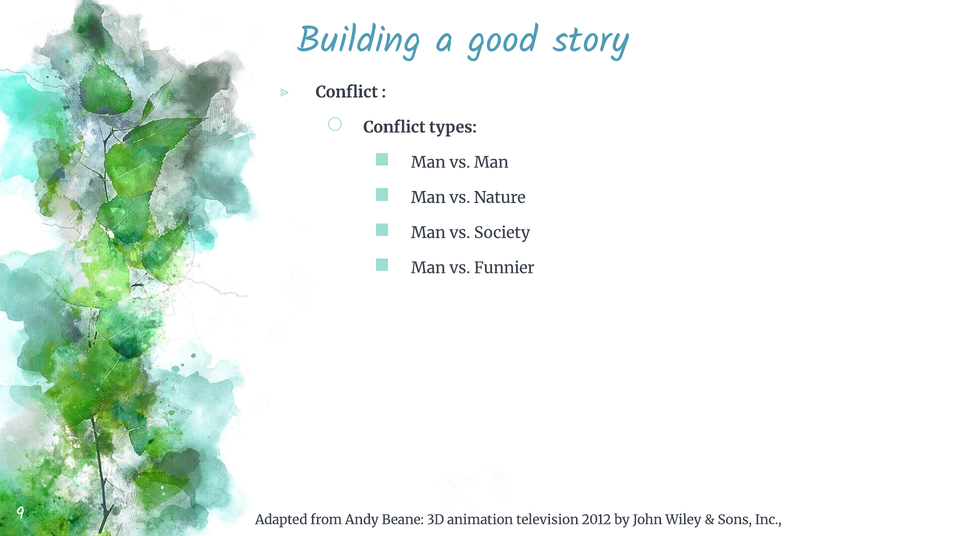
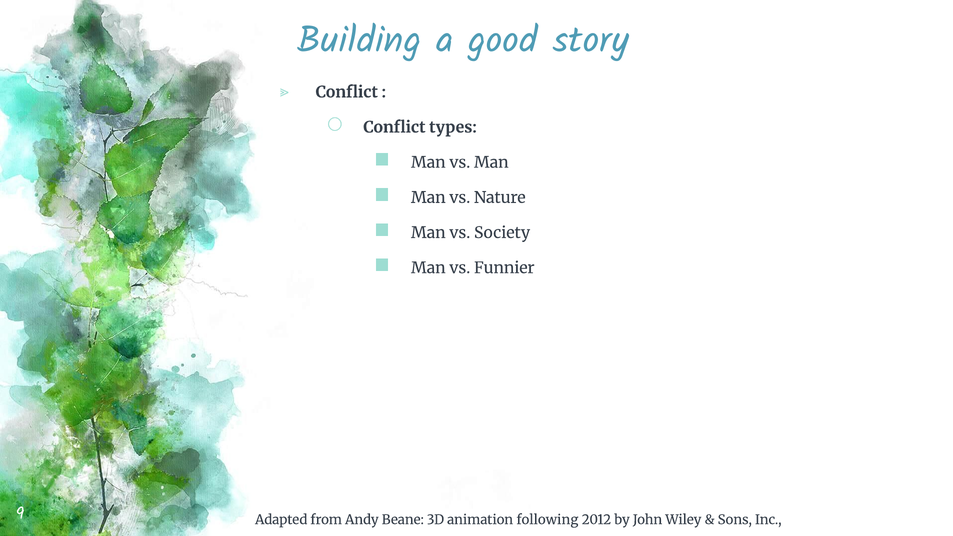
television: television -> following
